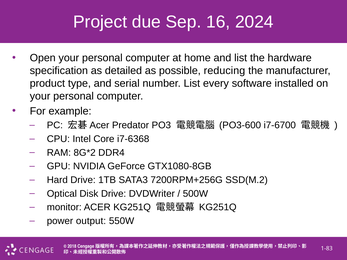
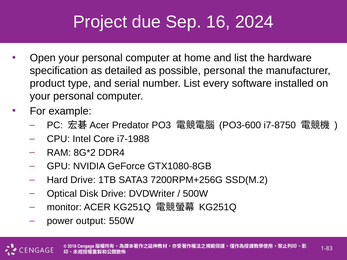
possible reducing: reducing -> personal
i7-6700: i7-6700 -> i7-8750
i7-6368: i7-6368 -> i7-1988
